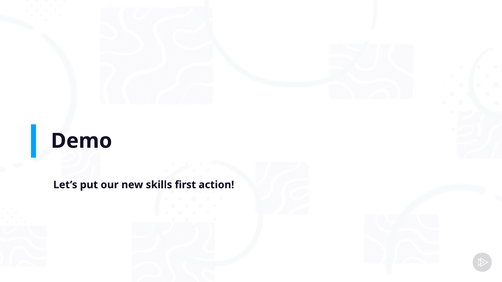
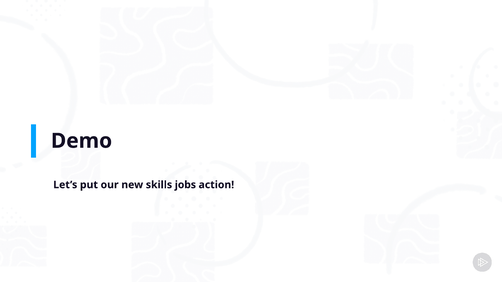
first: first -> jobs
